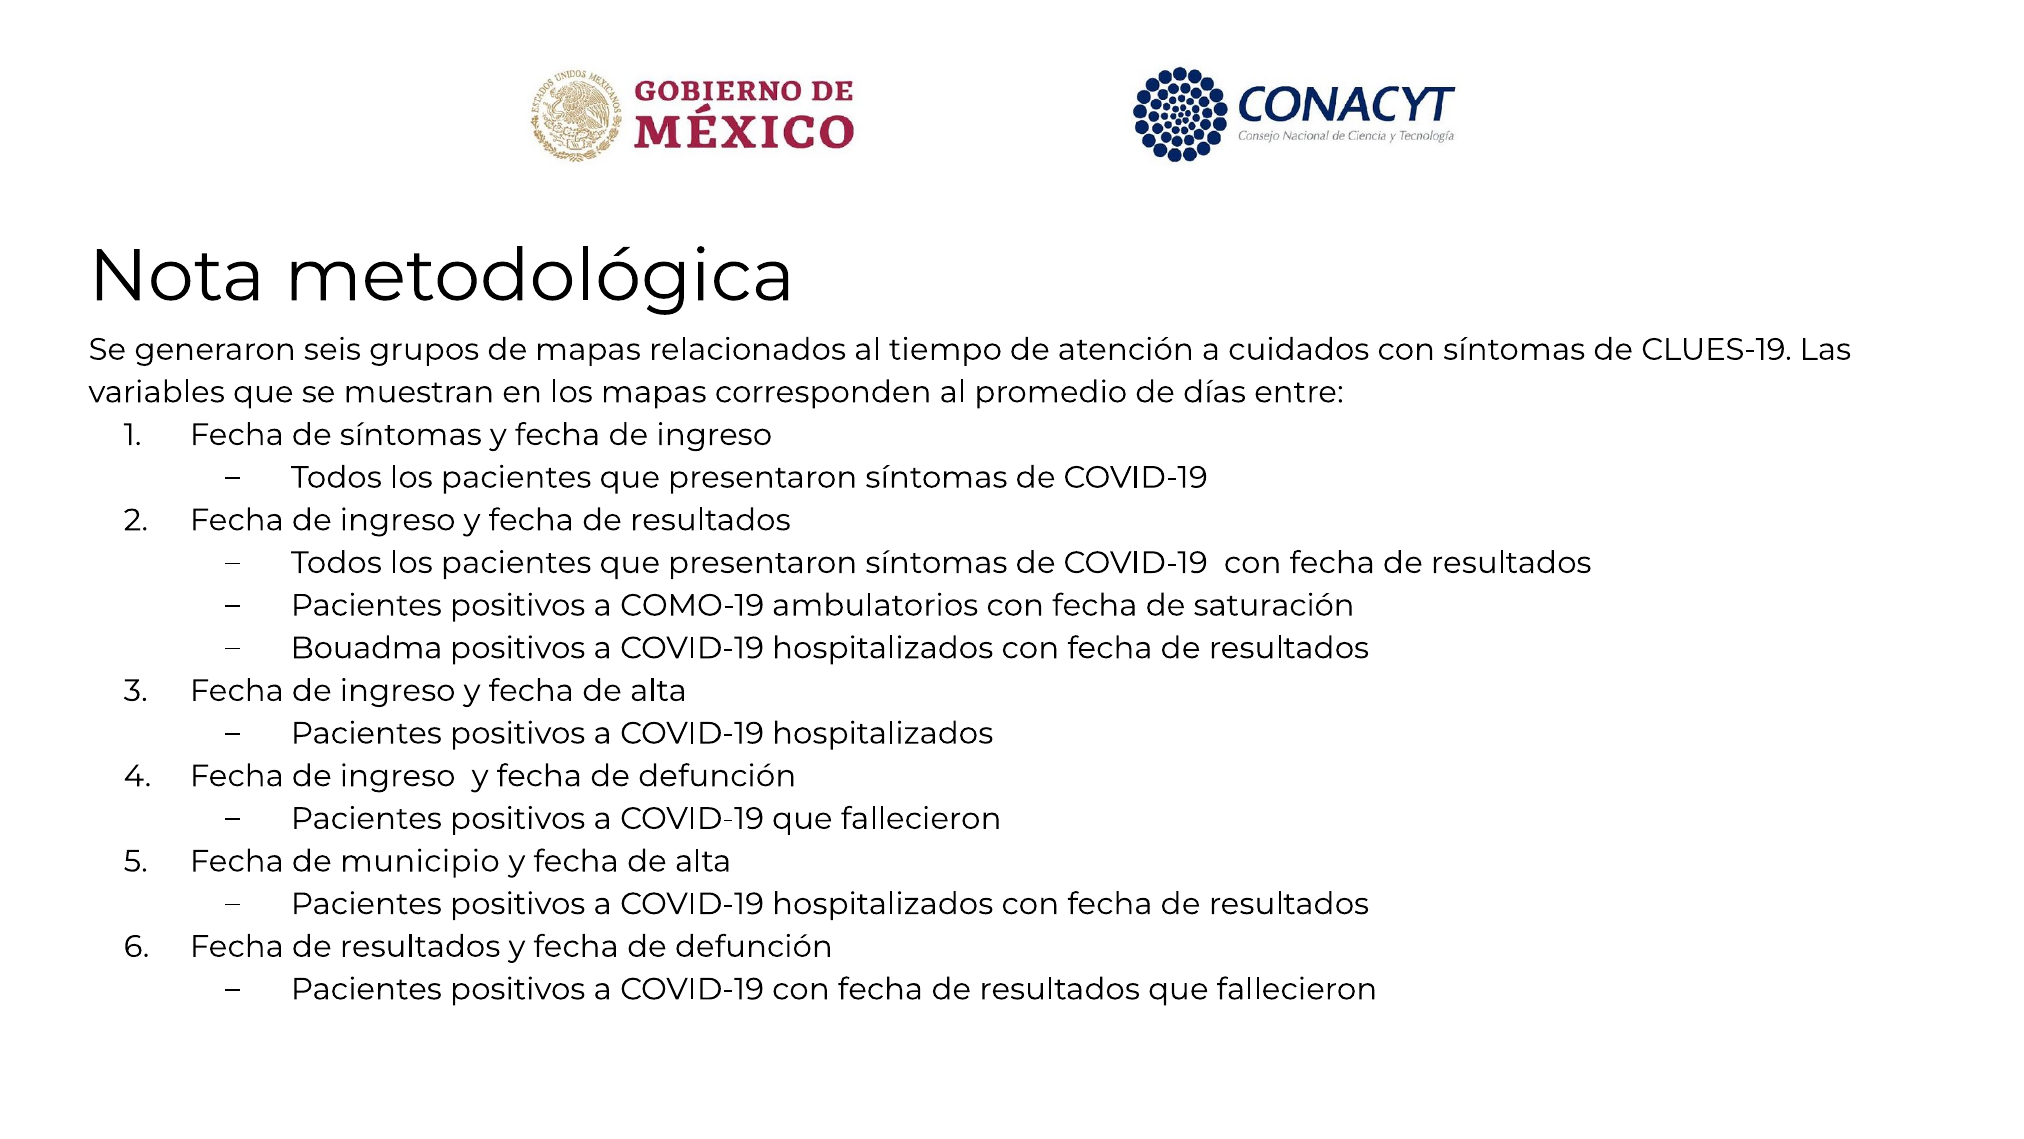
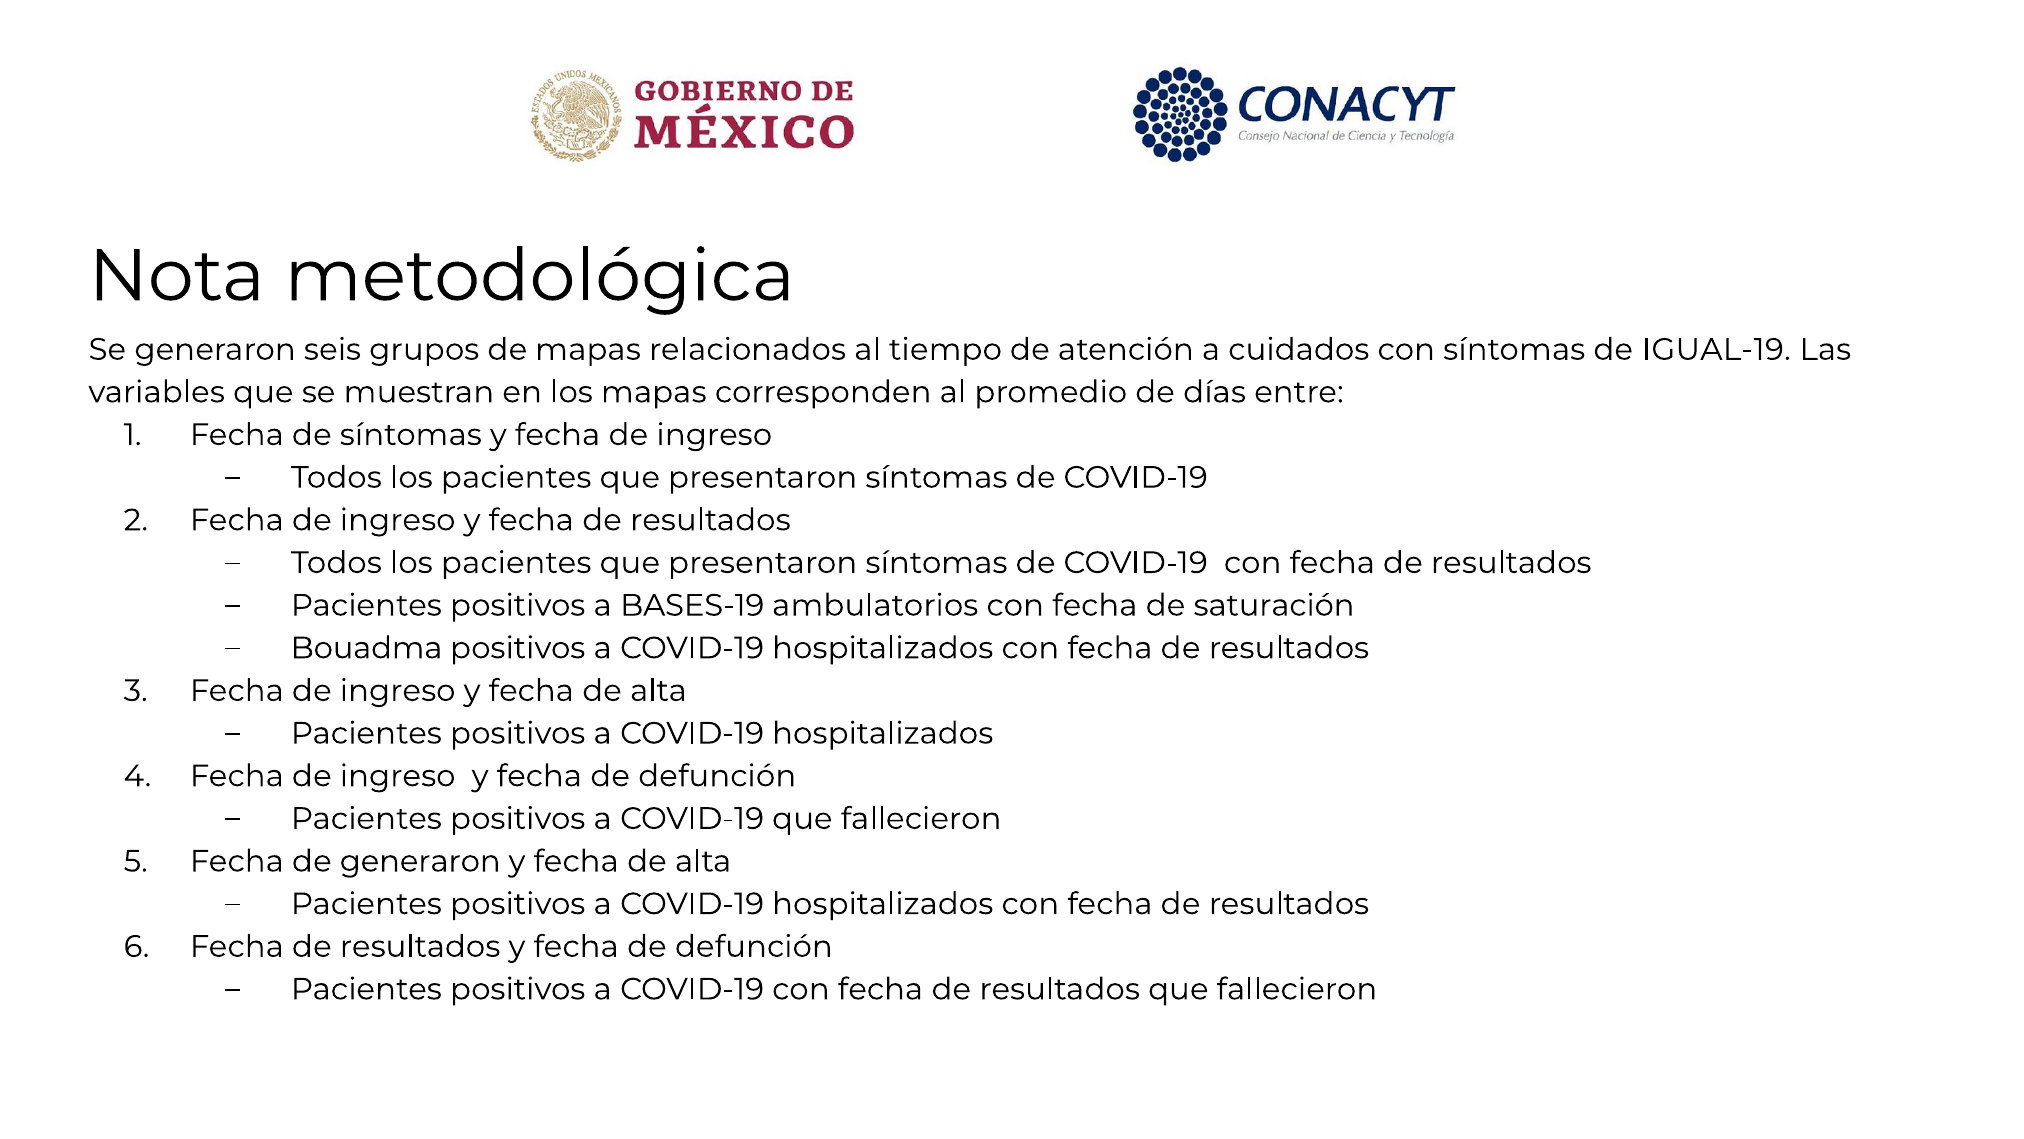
CLUES-19: CLUES-19 -> IGUAL-19
COMO-19: COMO-19 -> BASES-19
de municipio: municipio -> generaron
